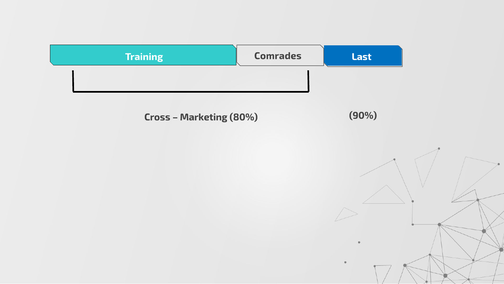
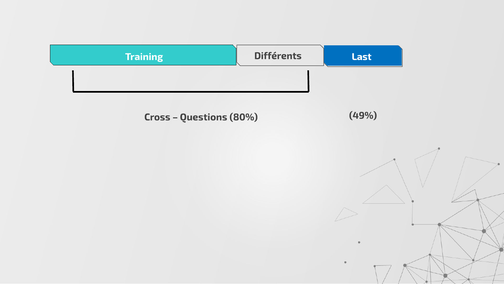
Comrades: Comrades -> Différents
Marketing: Marketing -> Questions
90%: 90% -> 49%
